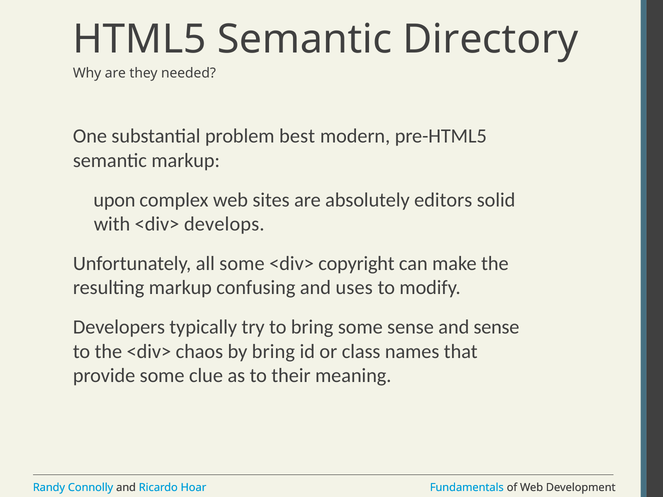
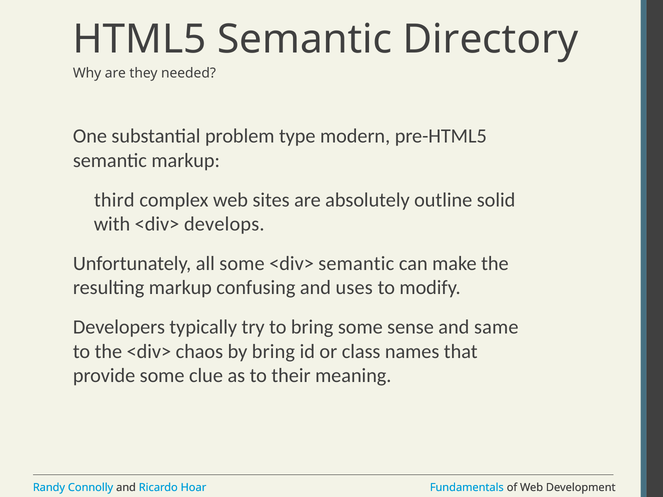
best: best -> type
upon: upon -> third
editors: editors -> outline
<div> copyright: copyright -> semantic
and sense: sense -> same
